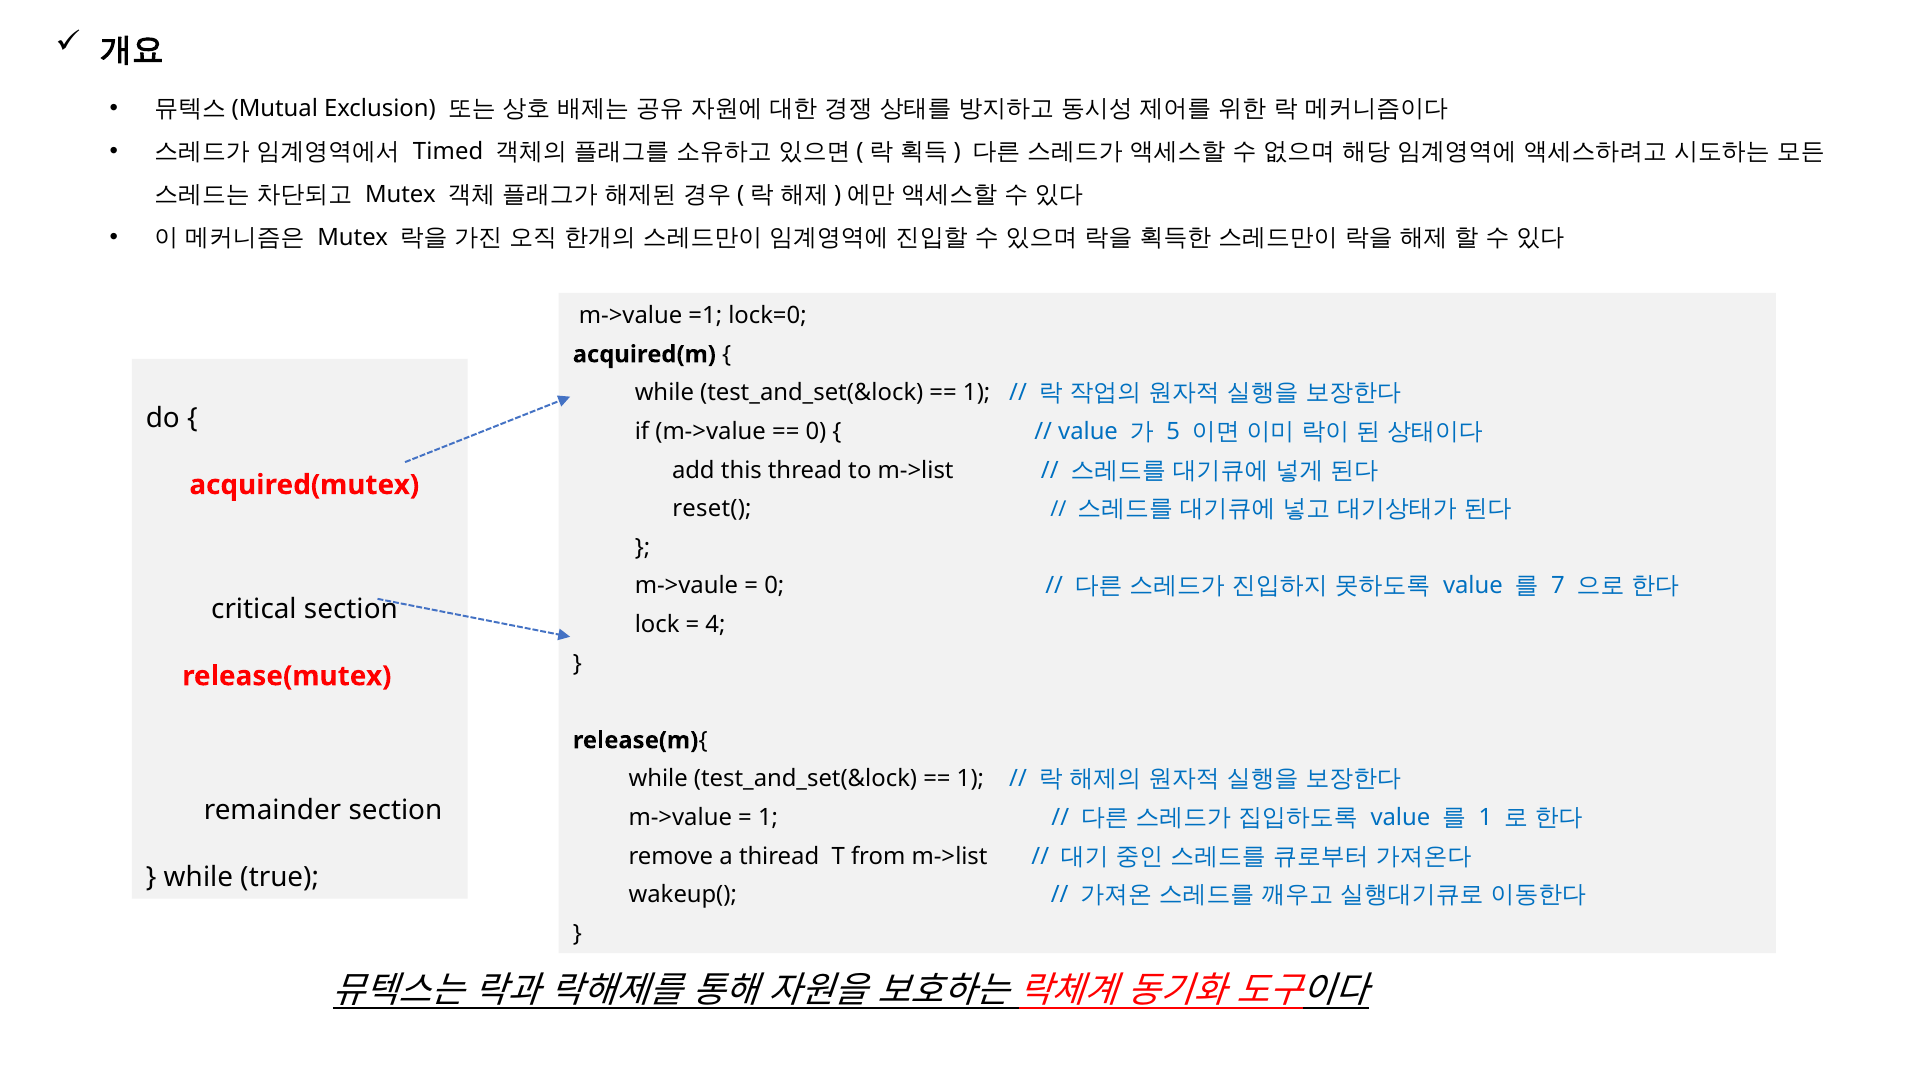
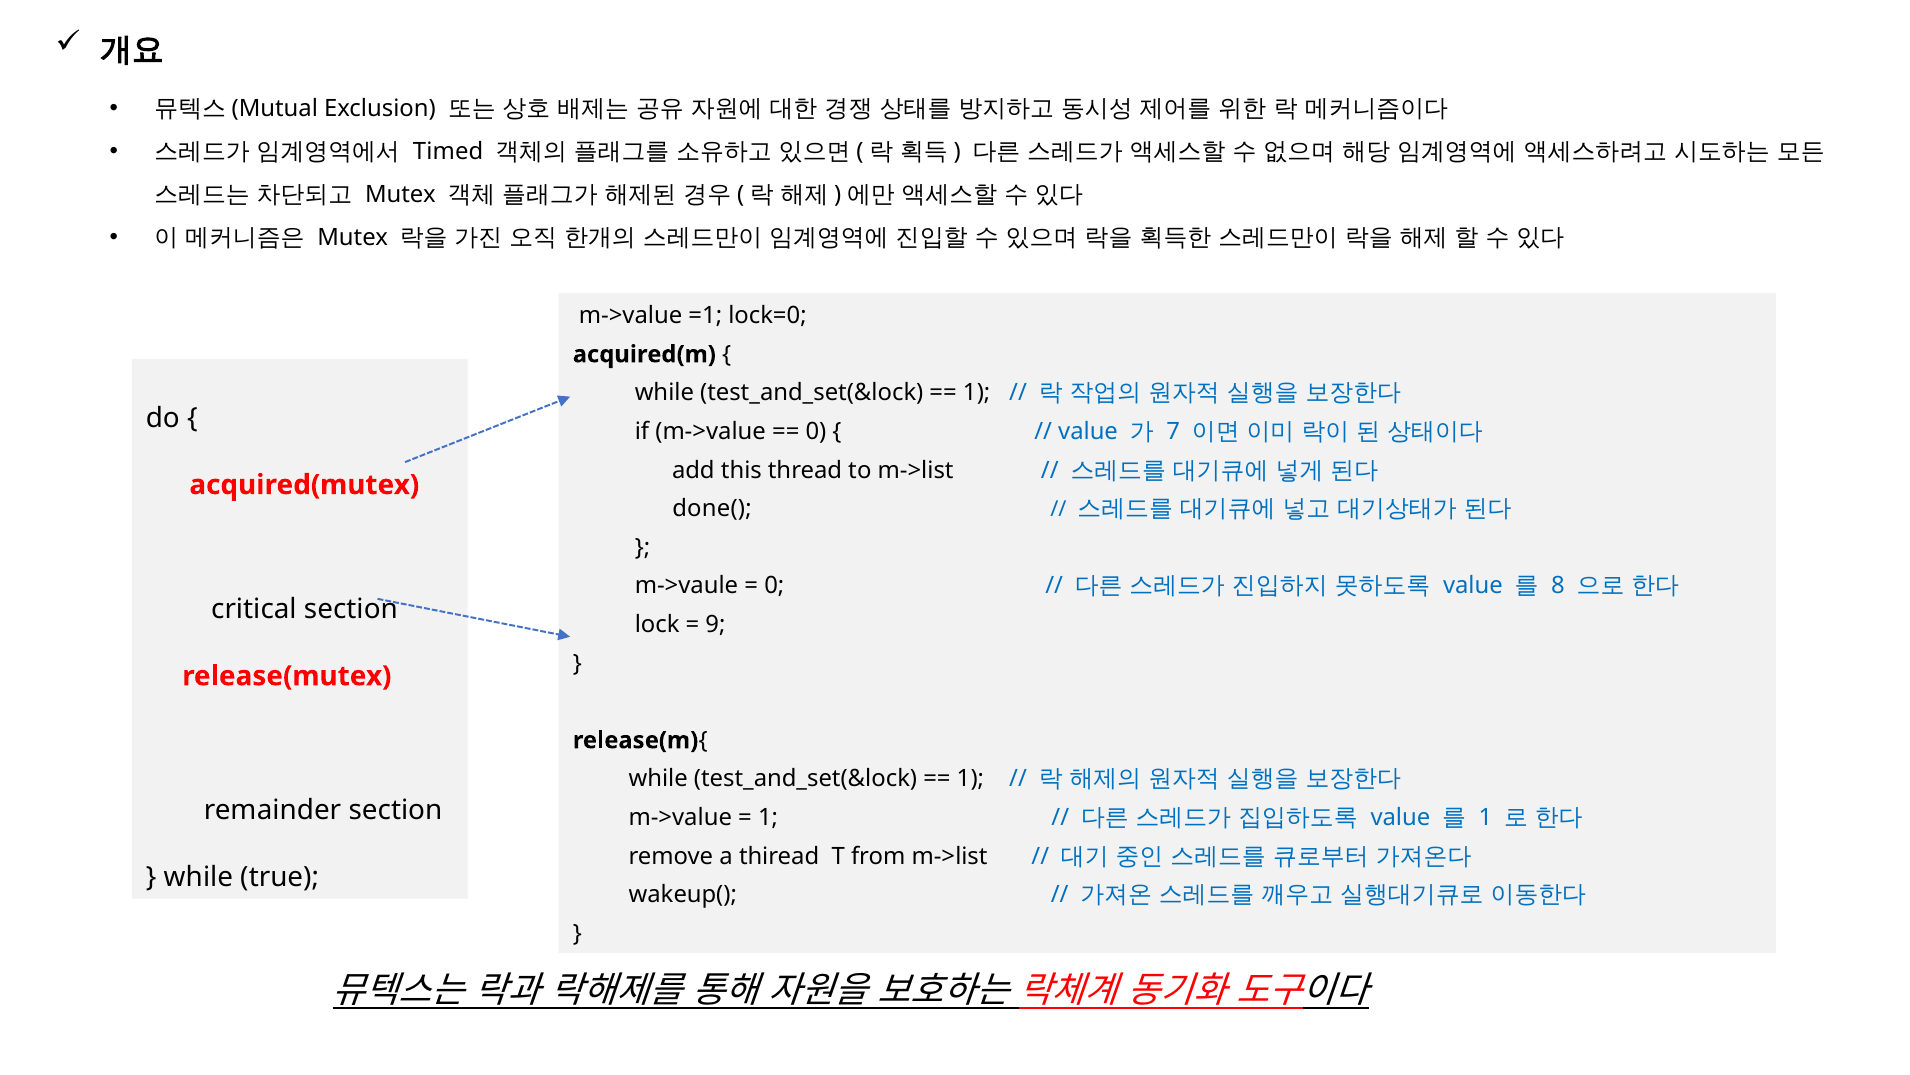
5: 5 -> 7
reset(: reset( -> done(
7: 7 -> 8
4: 4 -> 9
